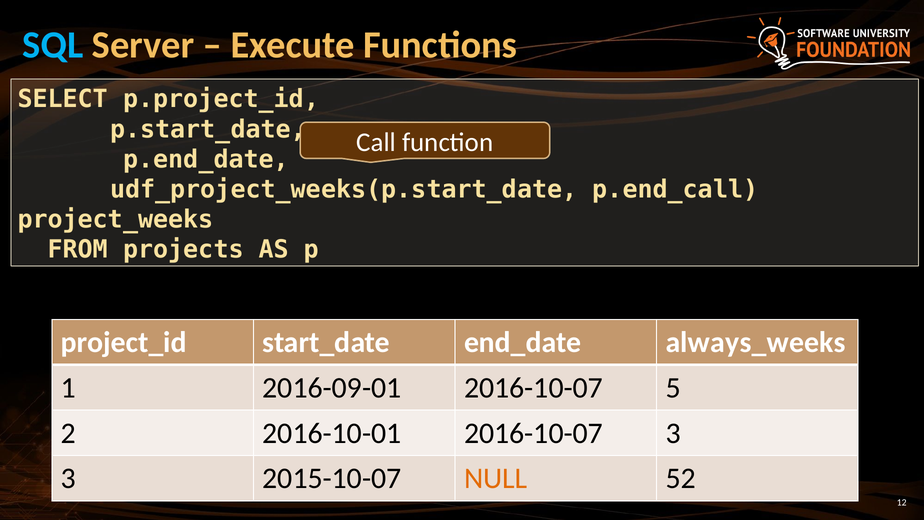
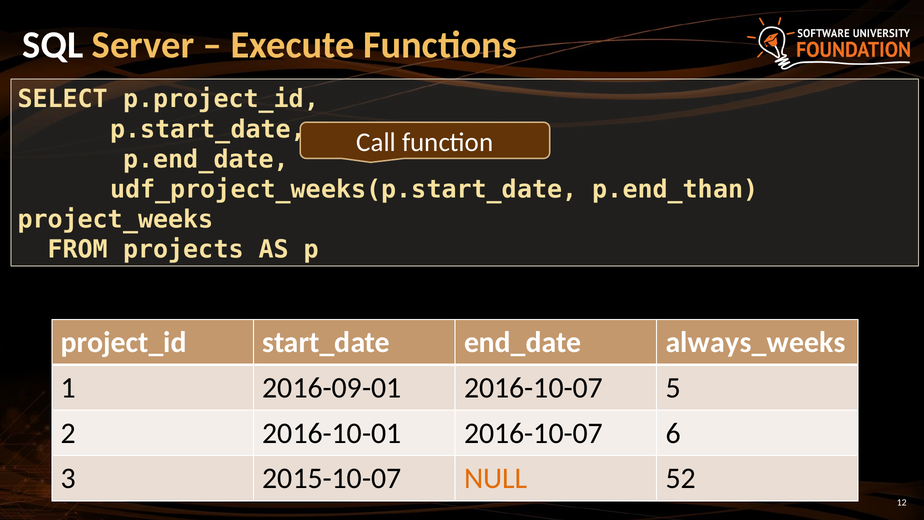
SQL colour: light blue -> white
p.end_call: p.end_call -> p.end_than
2016-10-07 3: 3 -> 6
